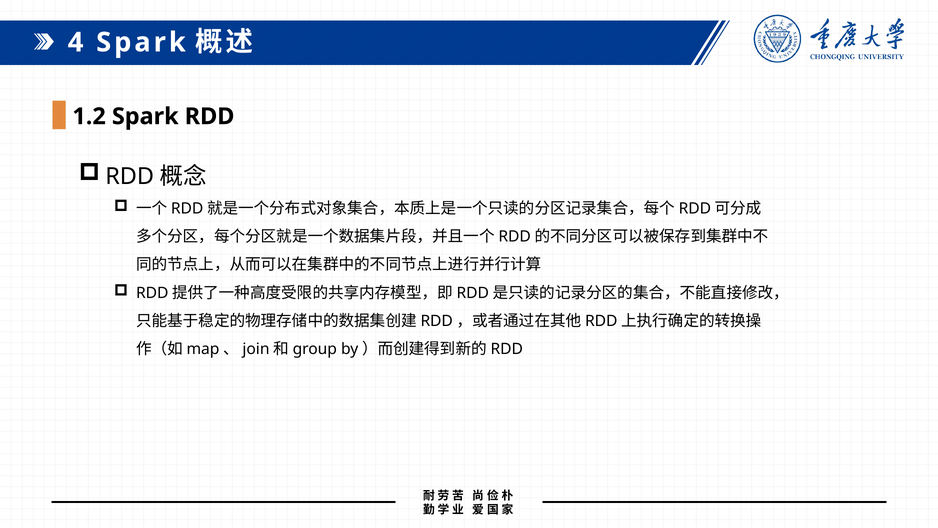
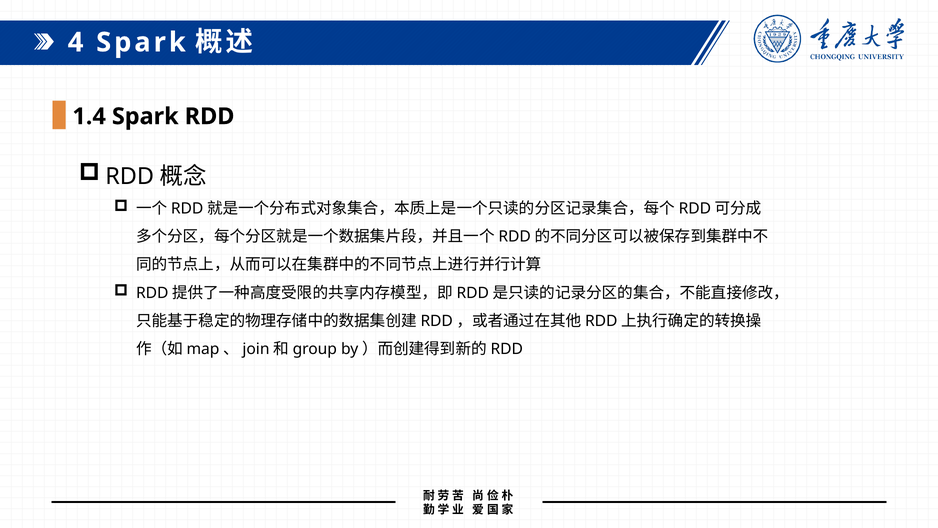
1.2: 1.2 -> 1.4
